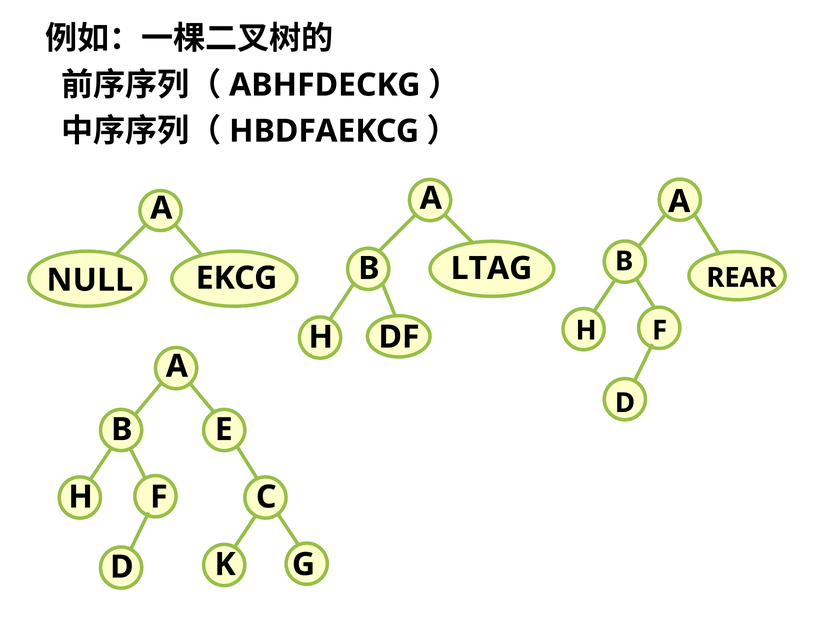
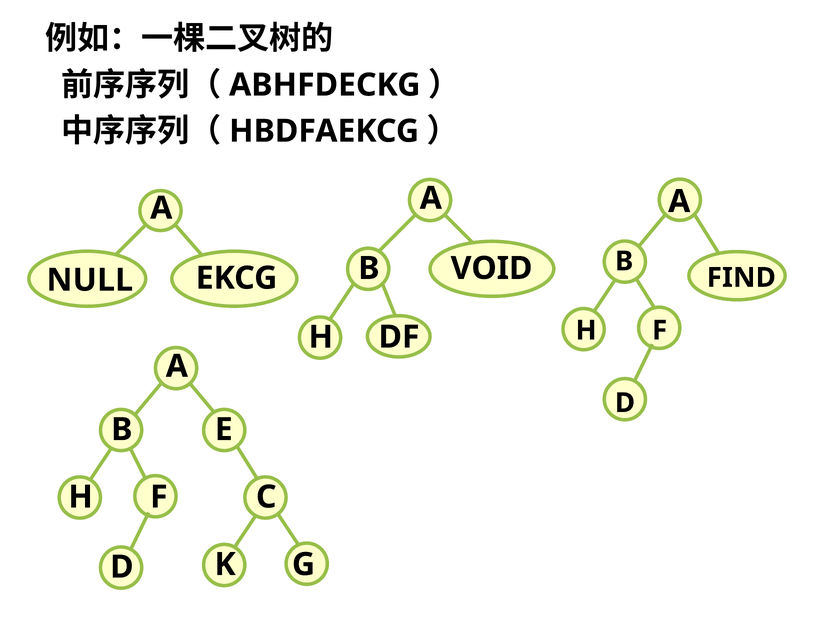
LTAG: LTAG -> VOID
REAR: REAR -> FIND
